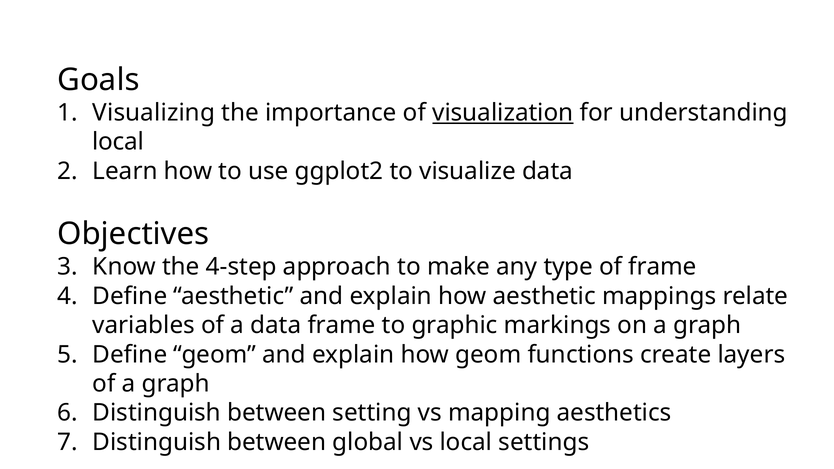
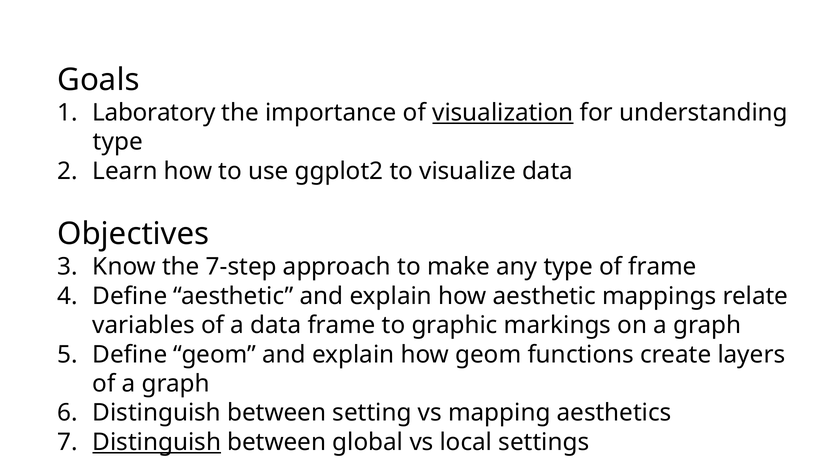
Visualizing: Visualizing -> Laboratory
local at (118, 142): local -> type
4-step: 4-step -> 7-step
Distinguish at (157, 442) underline: none -> present
